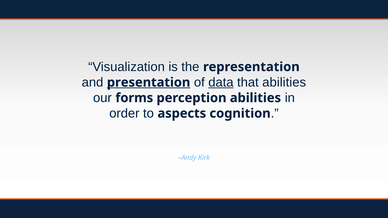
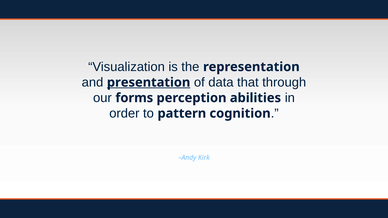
data underline: present -> none
that abilities: abilities -> through
aspects: aspects -> pattern
